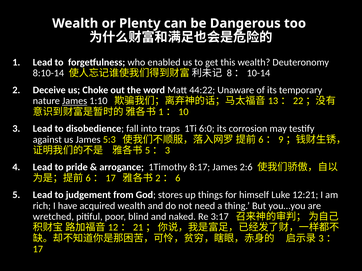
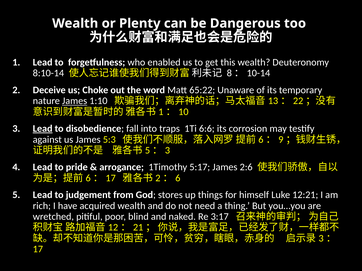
44:22: 44:22 -> 65:22
Lead at (43, 129) underline: none -> present
6:0: 6:0 -> 6:6
8:17: 8:17 -> 5:17
